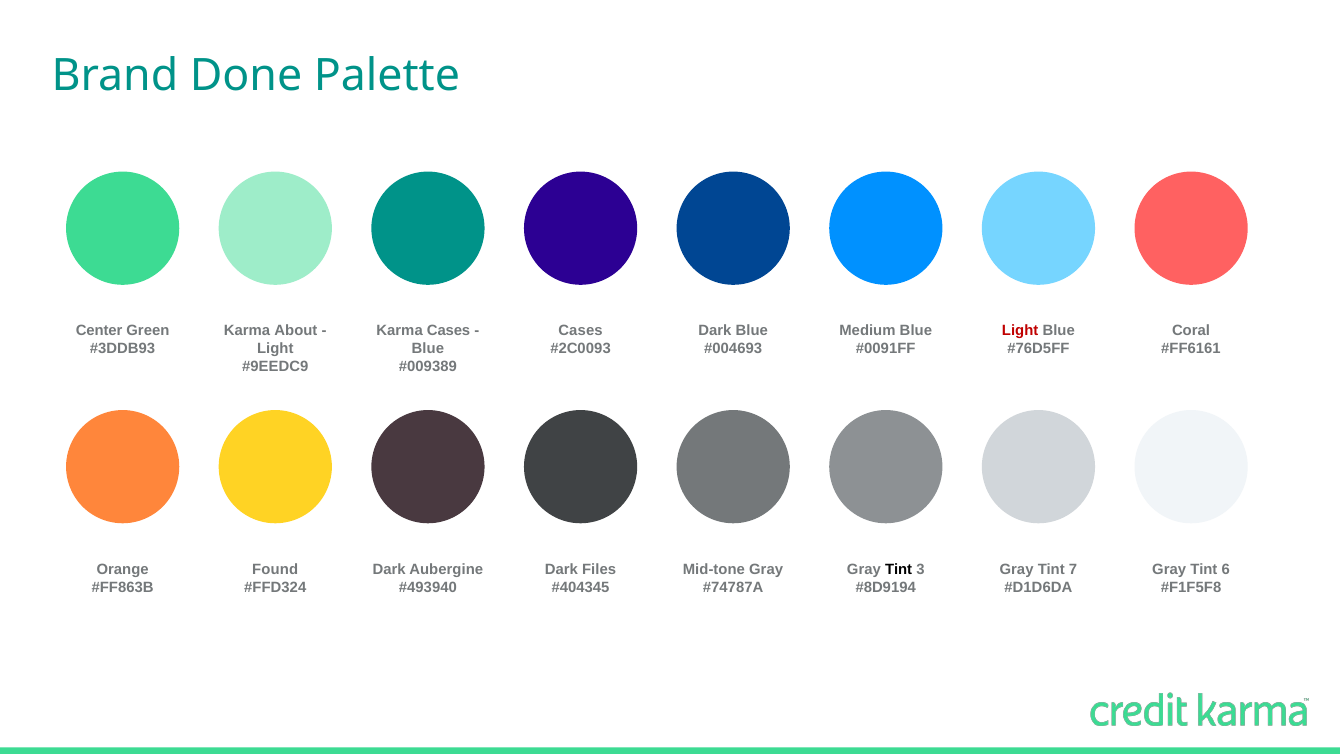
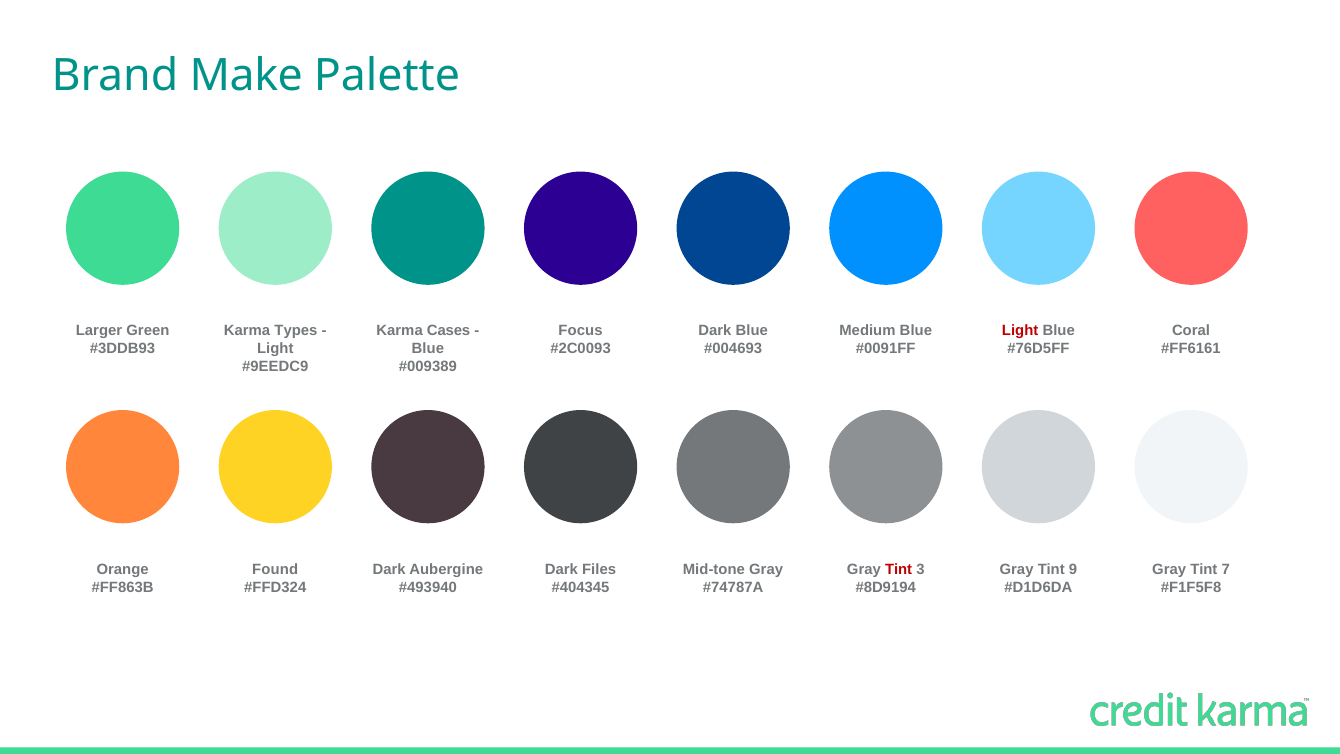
Done: Done -> Make
Center: Center -> Larger
About: About -> Types
Cases at (580, 331): Cases -> Focus
Tint at (899, 569) colour: black -> red
7: 7 -> 9
6: 6 -> 7
